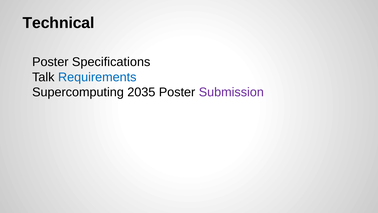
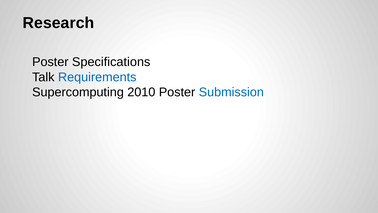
Technical: Technical -> Research
2035: 2035 -> 2010
Submission colour: purple -> blue
